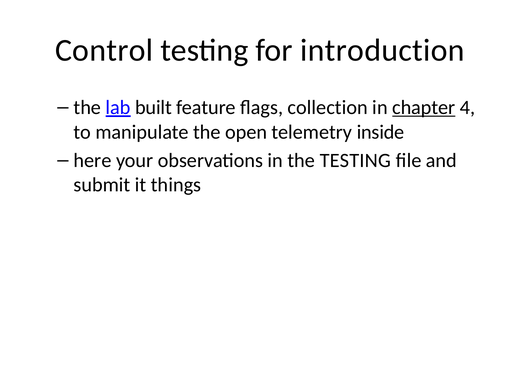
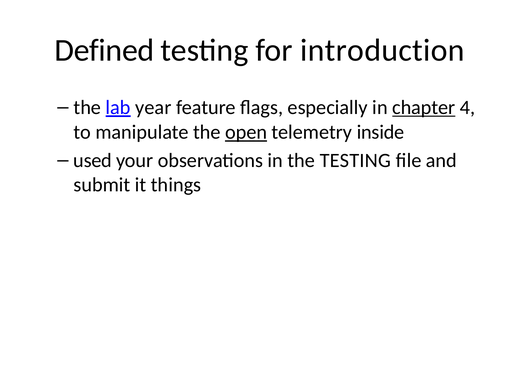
Control: Control -> Defined
built: built -> year
collection: collection -> especially
open underline: none -> present
here: here -> used
